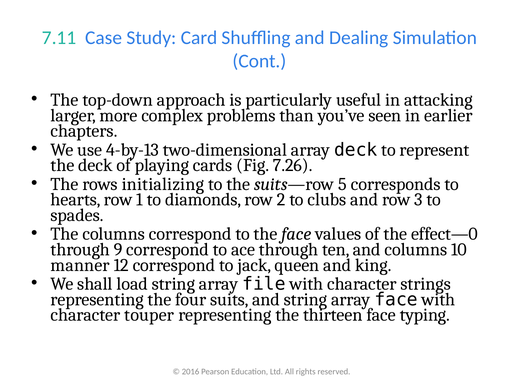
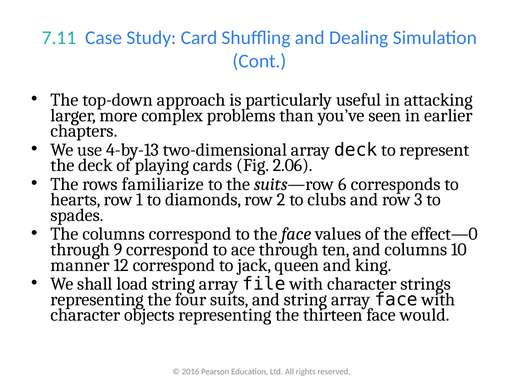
7.26: 7.26 -> 2.06
initializing: initializing -> familiarize
5: 5 -> 6
touper: touper -> objects
typing: typing -> would
